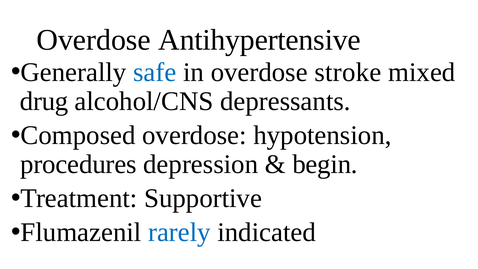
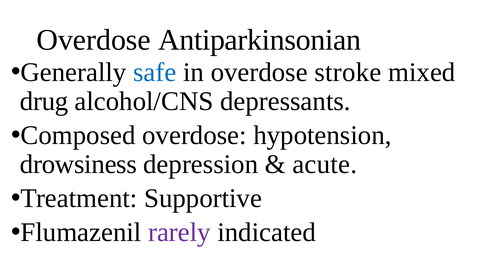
Antihypertensive: Antihypertensive -> Antiparkinsonian
procedures: procedures -> drowsiness
begin: begin -> acute
rarely colour: blue -> purple
